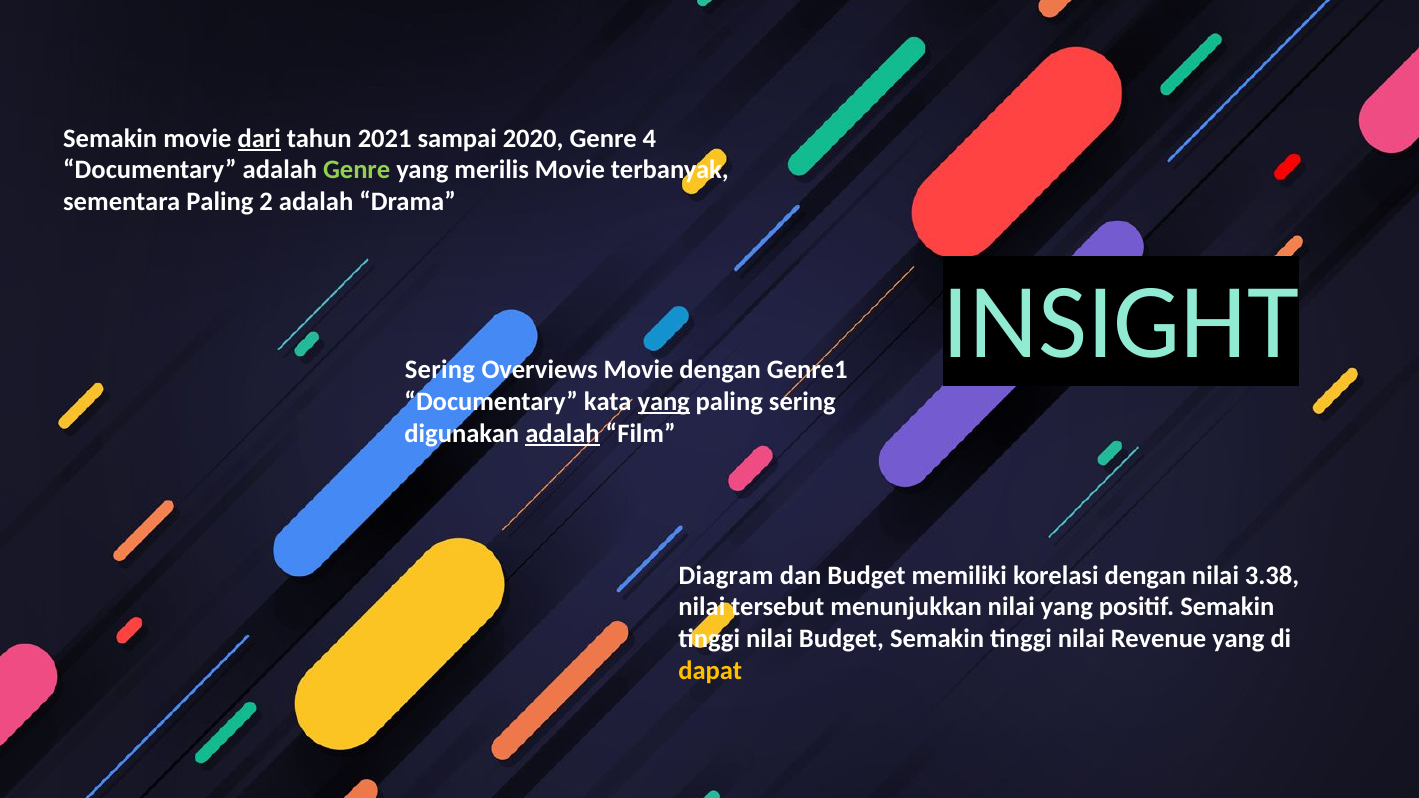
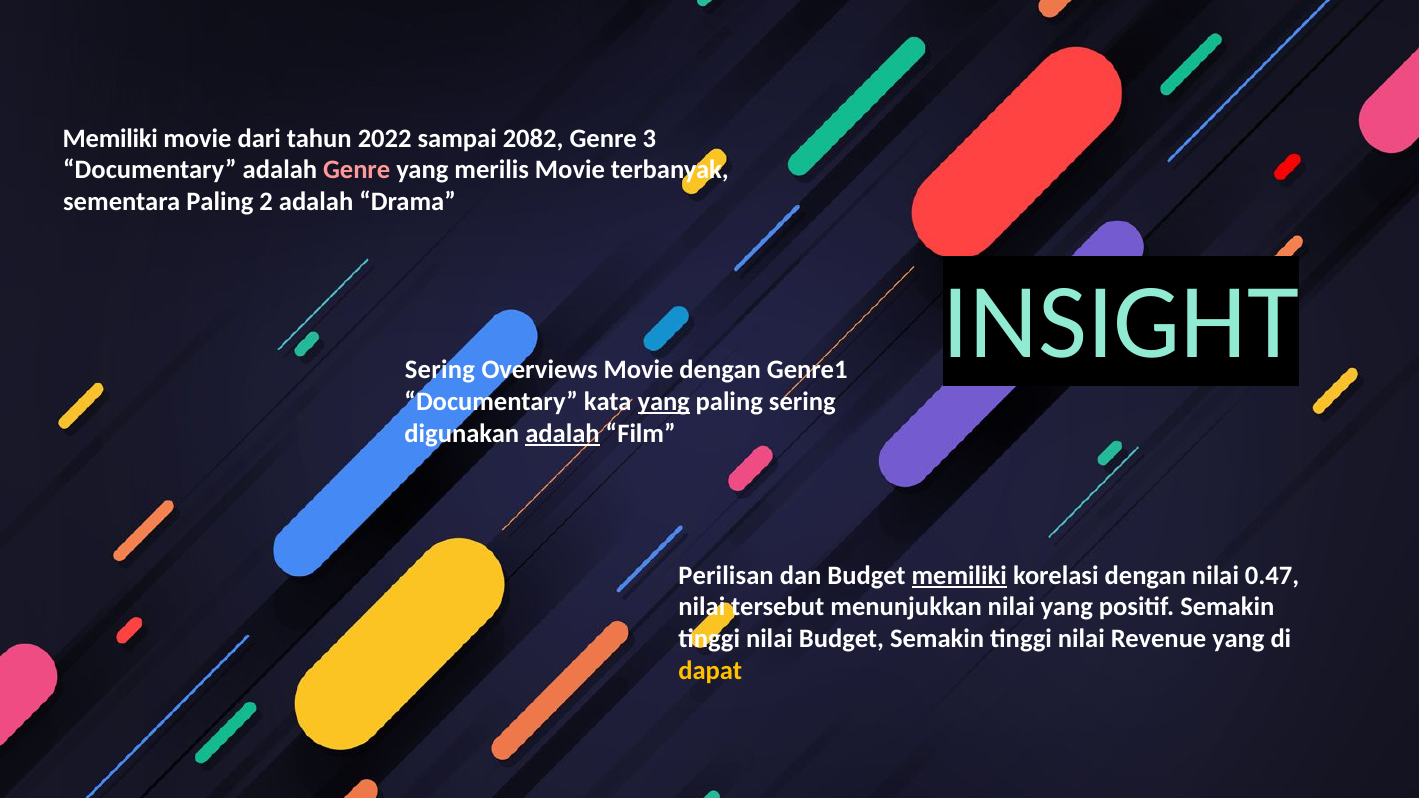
Semakin at (110, 138): Semakin -> Memiliki
dari underline: present -> none
2021: 2021 -> 2022
2020: 2020 -> 2082
4: 4 -> 3
Genre at (357, 170) colour: light green -> pink
Diagram: Diagram -> Perilisan
memiliki at (959, 575) underline: none -> present
3.38: 3.38 -> 0.47
